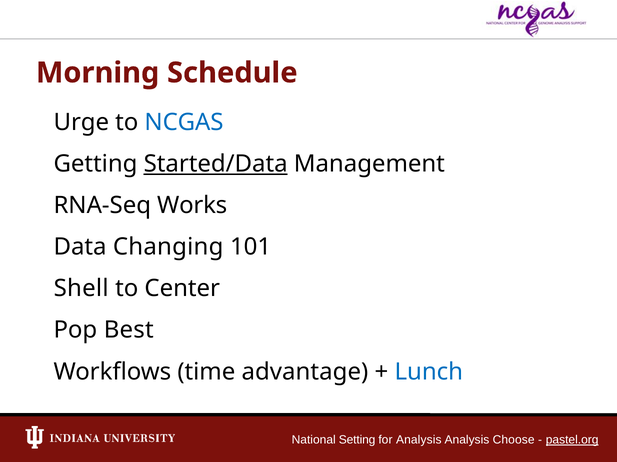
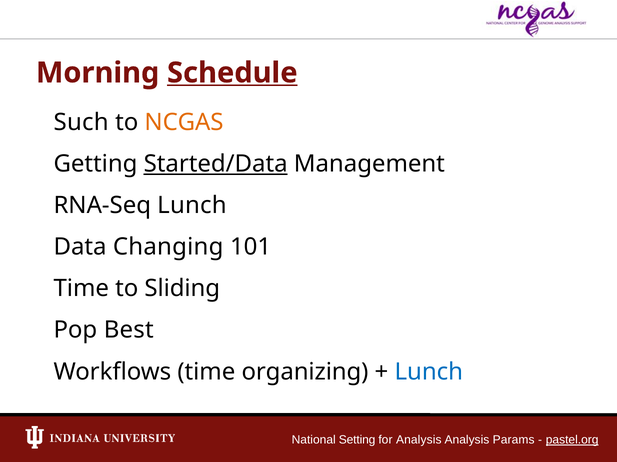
Schedule underline: none -> present
Urge: Urge -> Such
NCGAS colour: blue -> orange
RNA-Seq Works: Works -> Lunch
Shell at (81, 289): Shell -> Time
Center: Center -> Sliding
advantage: advantage -> organizing
Choose: Choose -> Params
